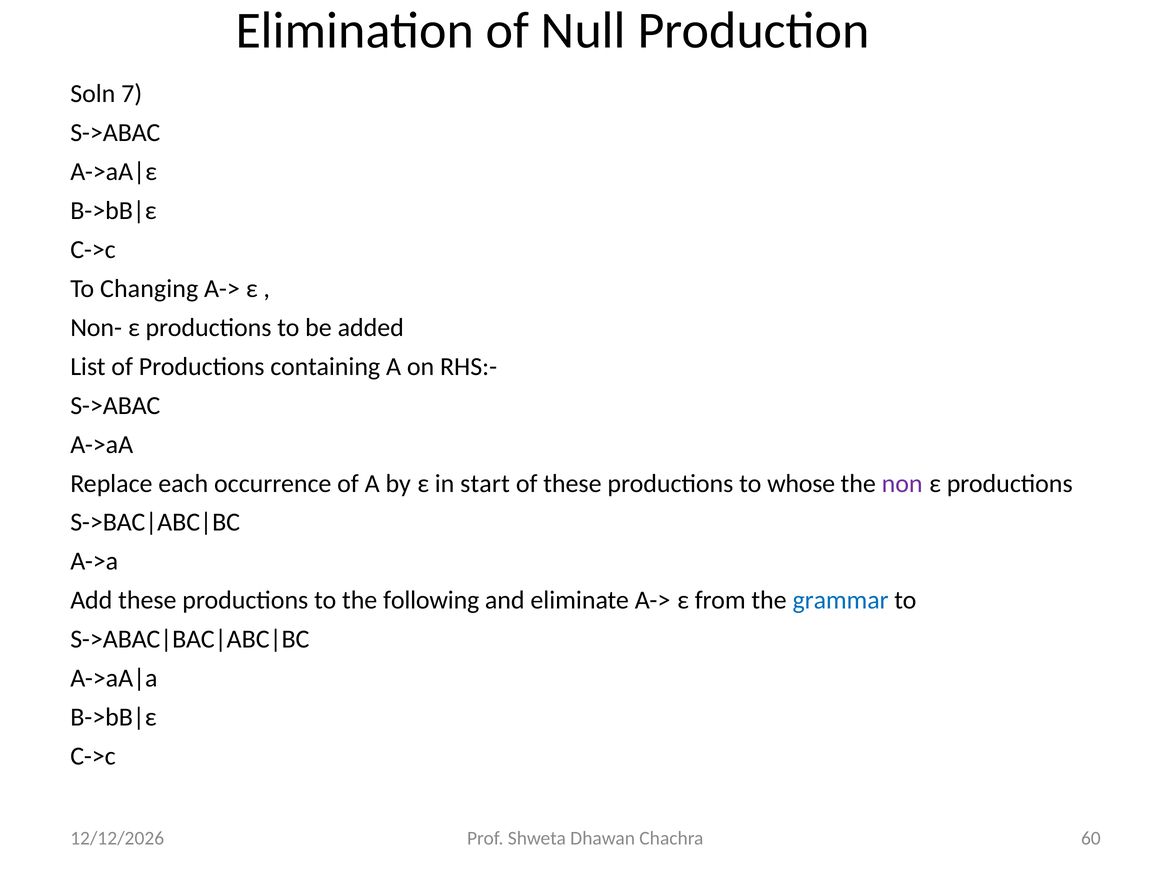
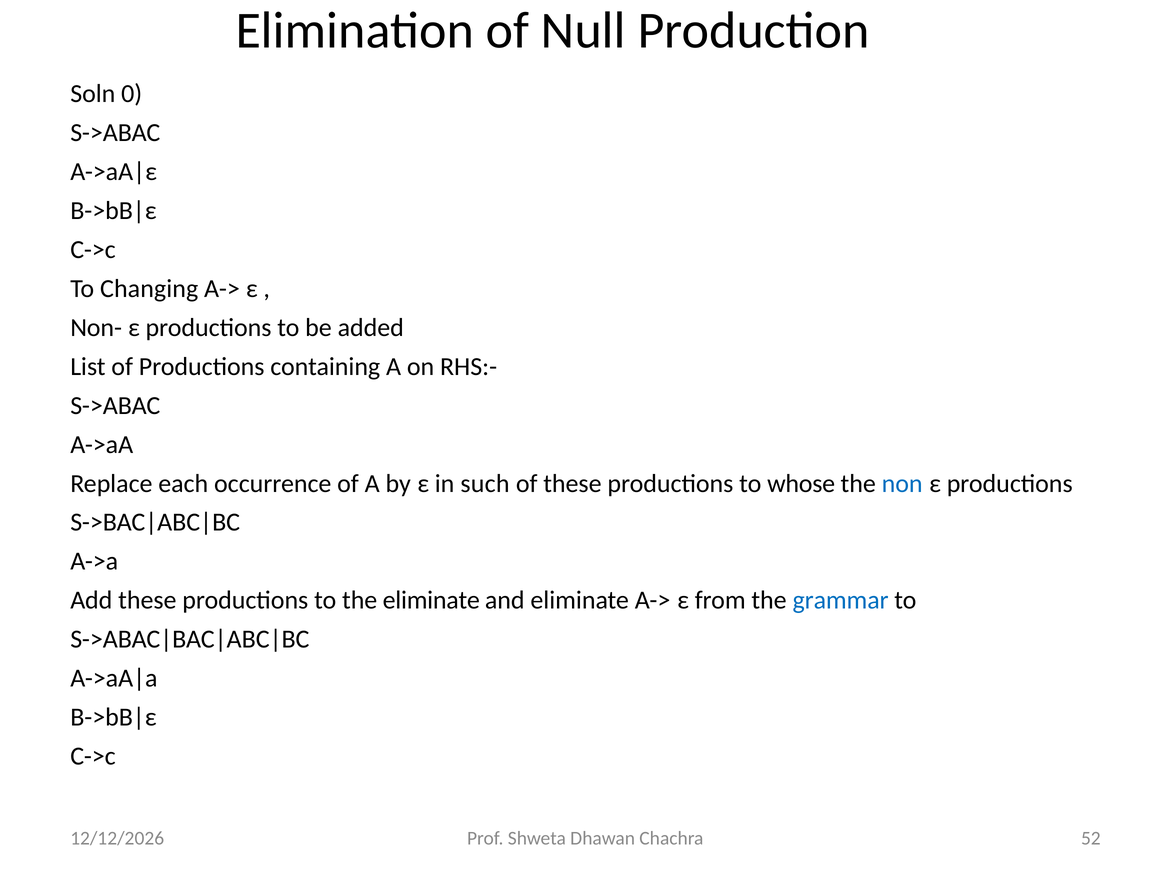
7: 7 -> 0
start: start -> such
non colour: purple -> blue
the following: following -> eliminate
60: 60 -> 52
